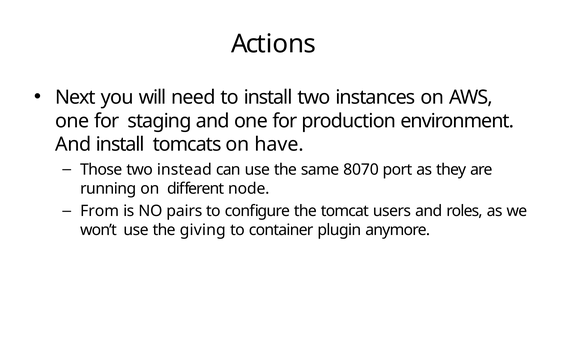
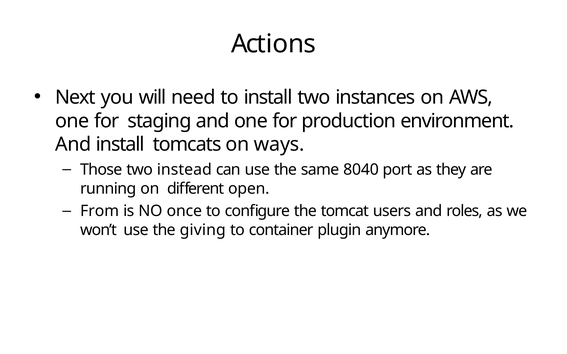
have: have -> ways
8070: 8070 -> 8040
node: node -> open
pairs: pairs -> once
